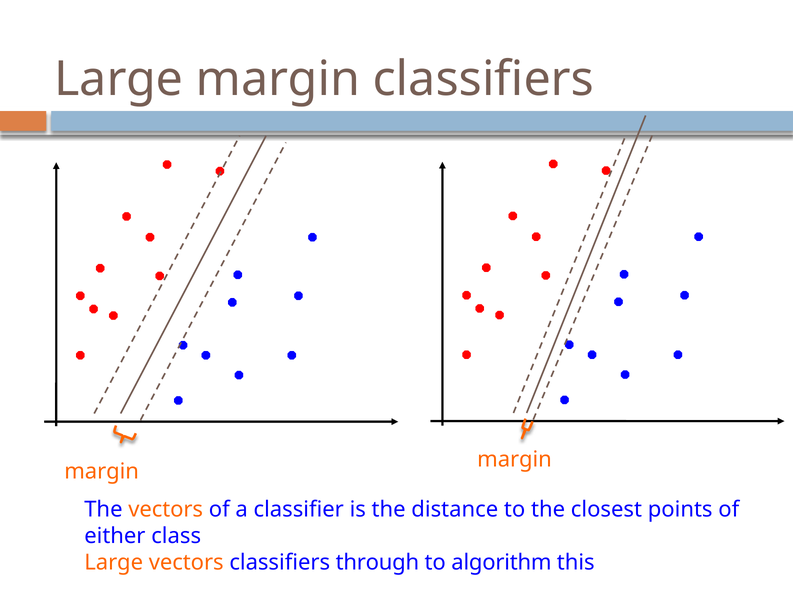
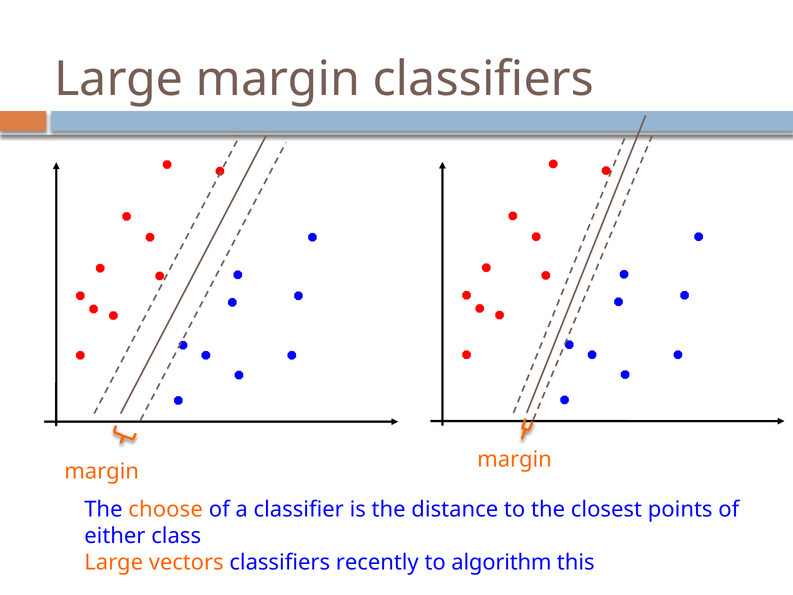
The vectors: vectors -> choose
through: through -> recently
